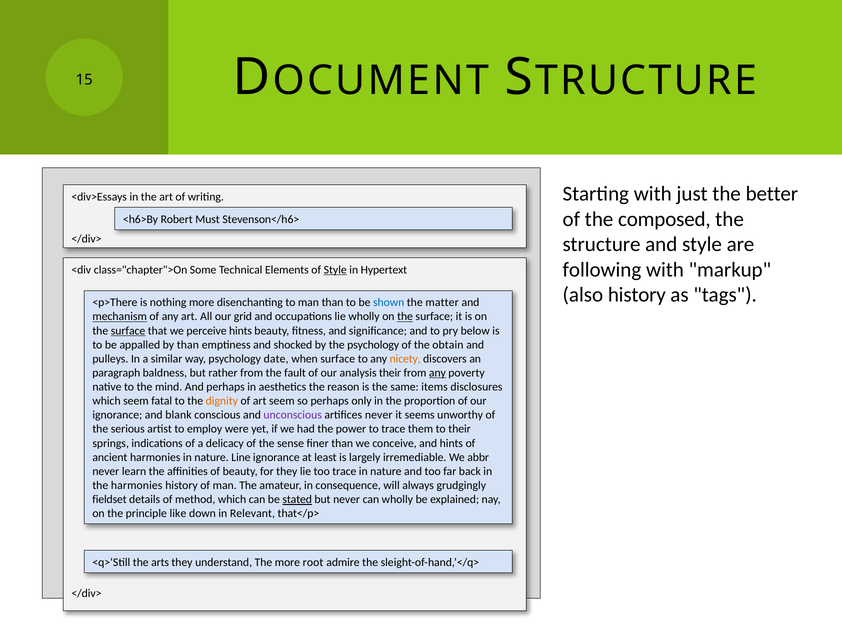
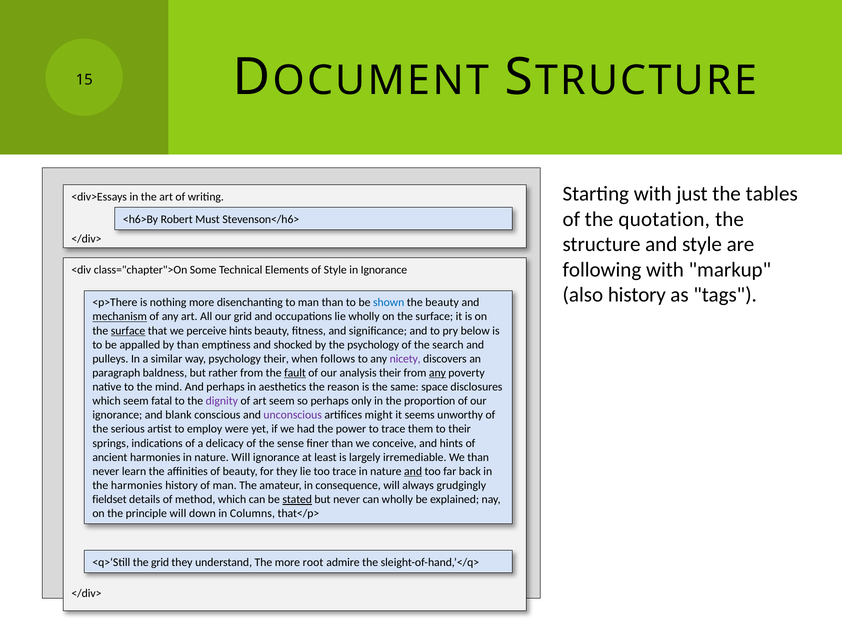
better: better -> tables
composed: composed -> quotation
Style at (335, 270) underline: present -> none
in Hypertext: Hypertext -> Ignorance
the matter: matter -> beauty
the at (405, 316) underline: present -> none
obtain: obtain -> search
psychology date: date -> their
when surface: surface -> follows
nicety colour: orange -> purple
fault underline: none -> present
items: items -> space
dignity colour: orange -> purple
artifices never: never -> might
nature Line: Line -> Will
We abbr: abbr -> than
and at (413, 471) underline: none -> present
principle like: like -> will
Relevant: Relevant -> Columns
the arts: arts -> grid
